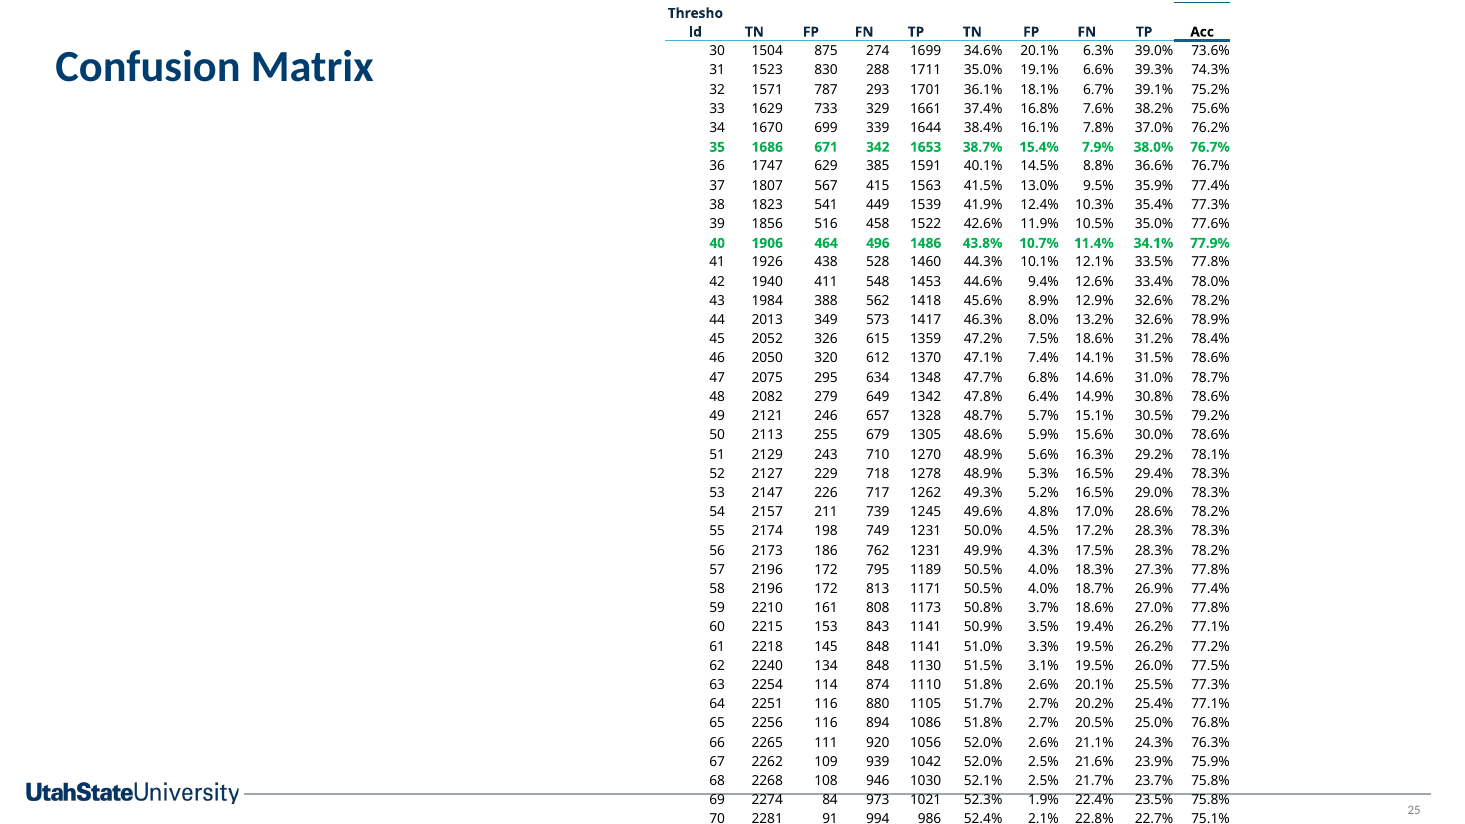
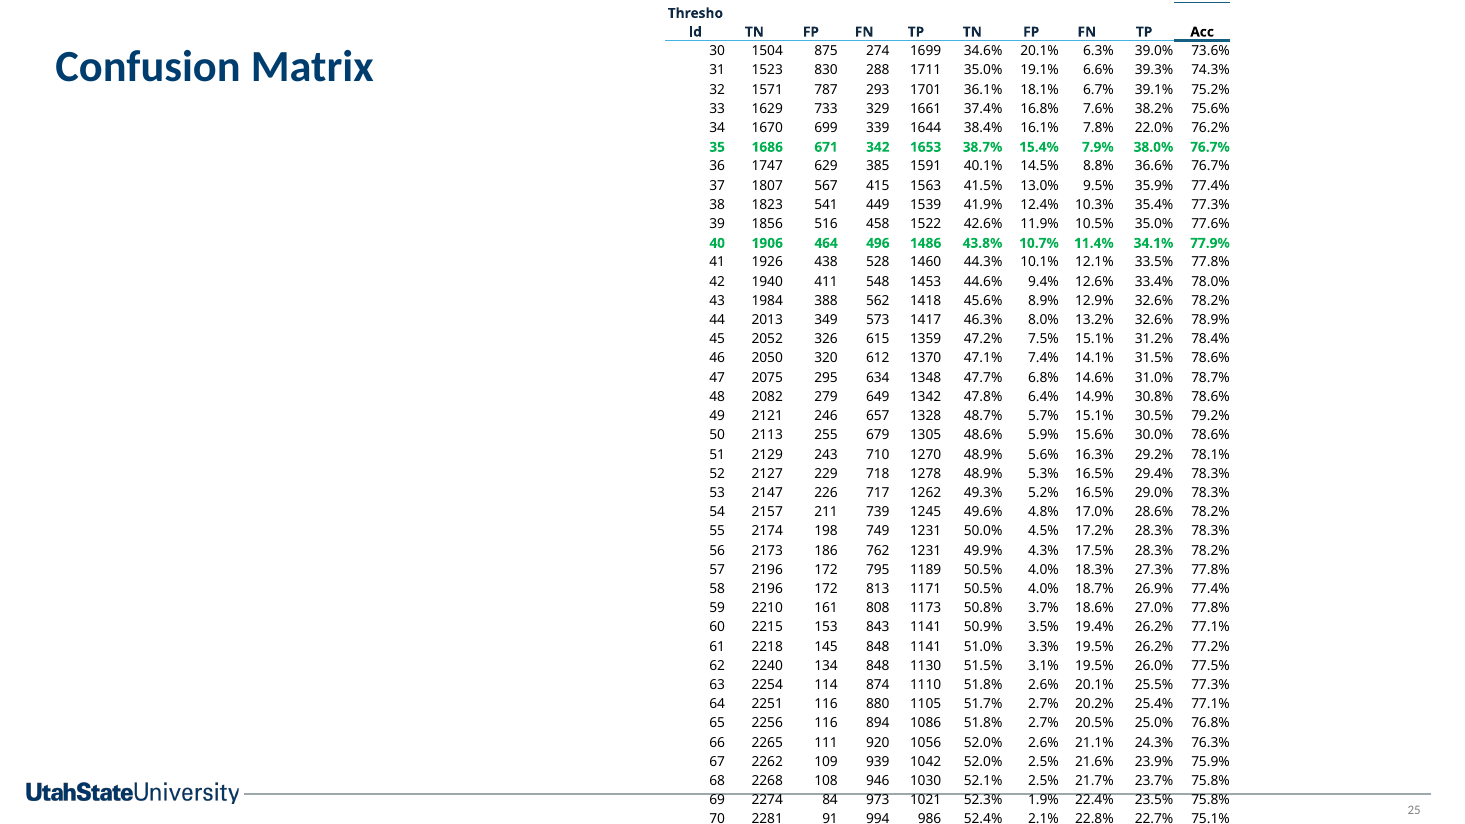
37.0%: 37.0% -> 22.0%
7.5% 18.6%: 18.6% -> 15.1%
